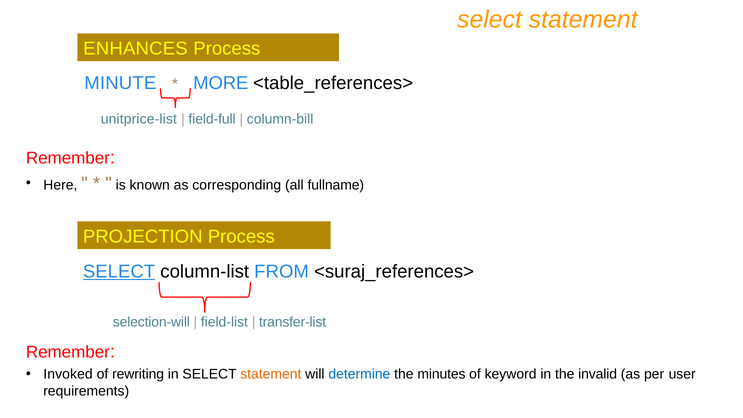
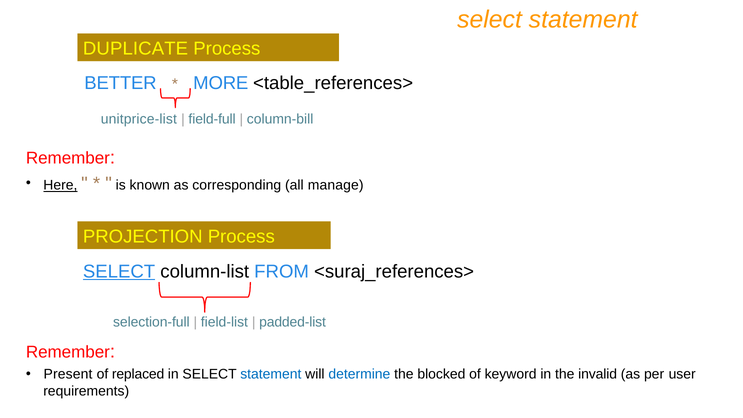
ENHANCES: ENHANCES -> DUPLICATE
MINUTE: MINUTE -> BETTER
Here underline: none -> present
fullname: fullname -> manage
selection-will: selection-will -> selection-full
transfer-list: transfer-list -> padded-list
Invoked: Invoked -> Present
rewriting: rewriting -> replaced
statement at (271, 374) colour: orange -> blue
minutes: minutes -> blocked
